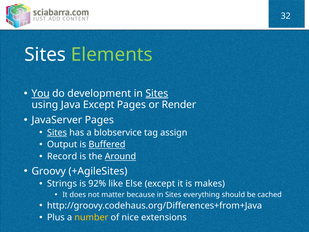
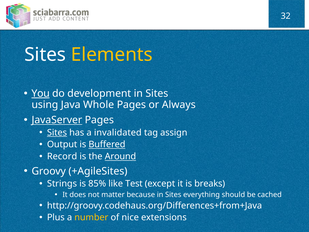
Elements colour: light green -> yellow
Sites at (157, 93) underline: present -> none
Java Except: Except -> Whole
Render: Render -> Always
JavaServer underline: none -> present
blobservice: blobservice -> invalidated
92%: 92% -> 85%
Else: Else -> Test
makes: makes -> breaks
